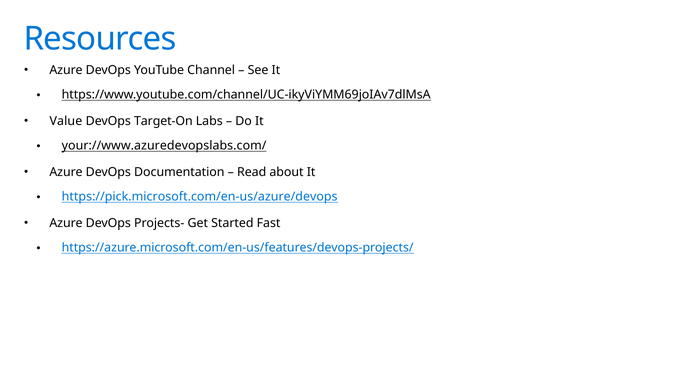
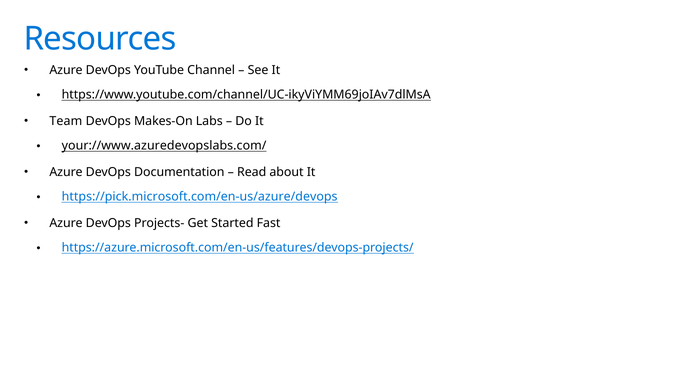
Value: Value -> Team
Target-On: Target-On -> Makes-On
